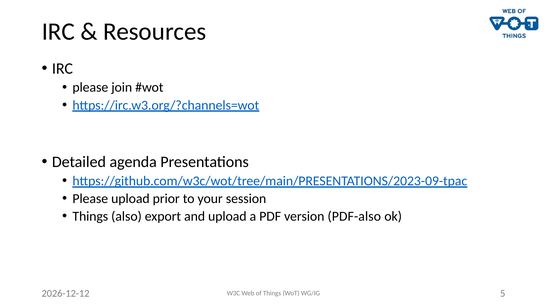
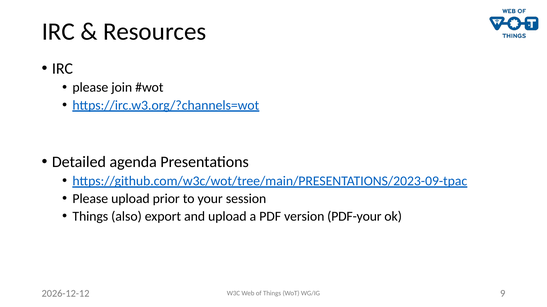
PDF-also: PDF-also -> PDF-your
5: 5 -> 9
